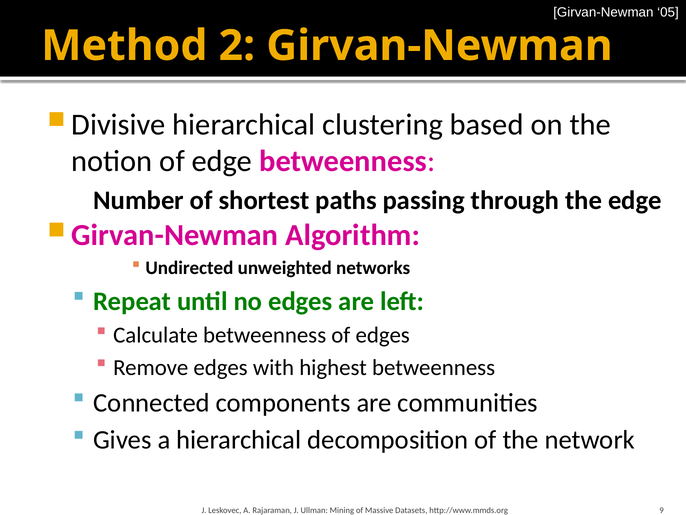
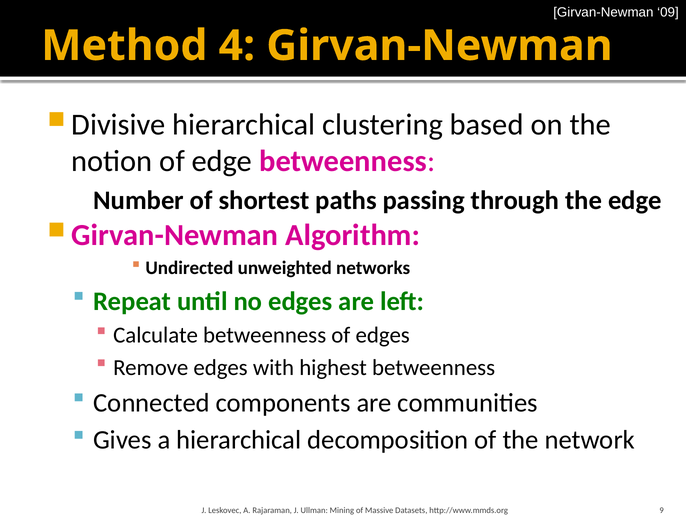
05: 05 -> 09
2: 2 -> 4
